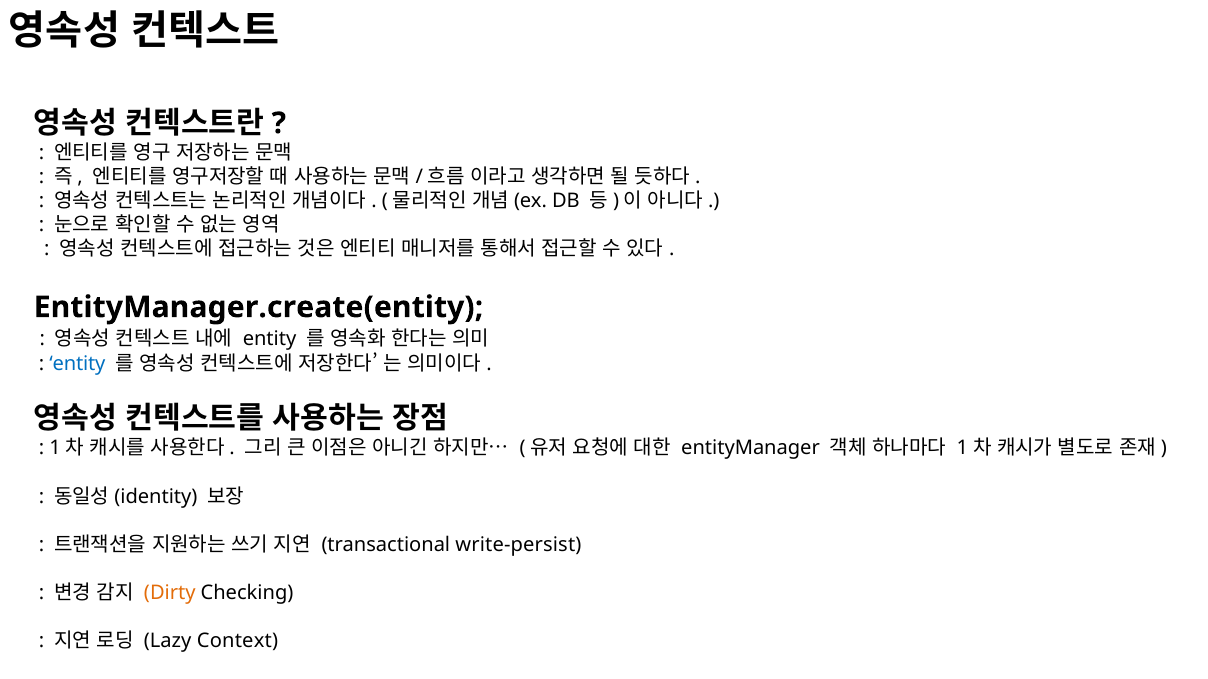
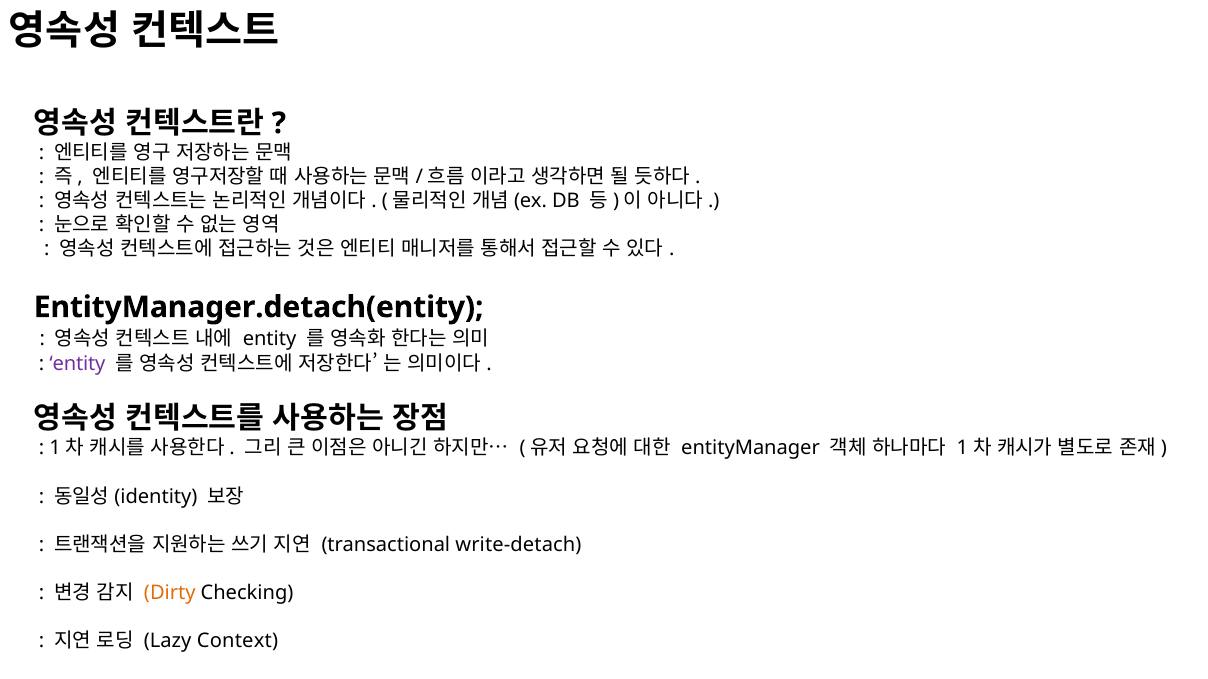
EntityManager.create(entity: EntityManager.create(entity -> EntityManager.detach(entity
entity at (77, 364) colour: blue -> purple
write-persist: write-persist -> write-detach
